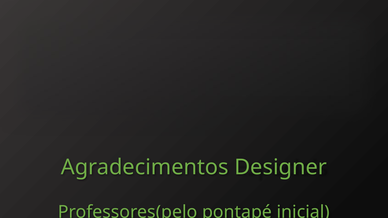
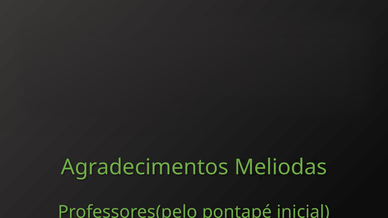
Agradecimentos Designer: Designer -> Meliodas
